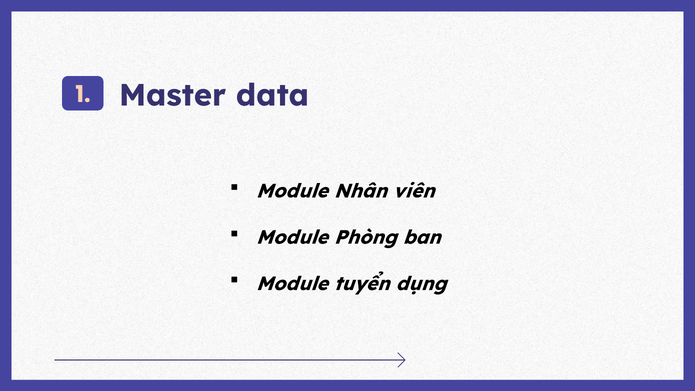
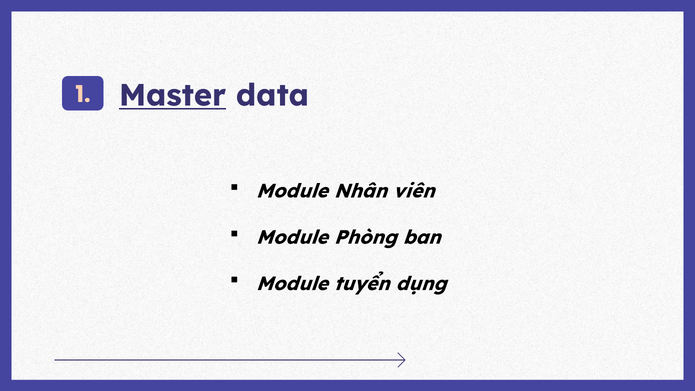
Master underline: none -> present
